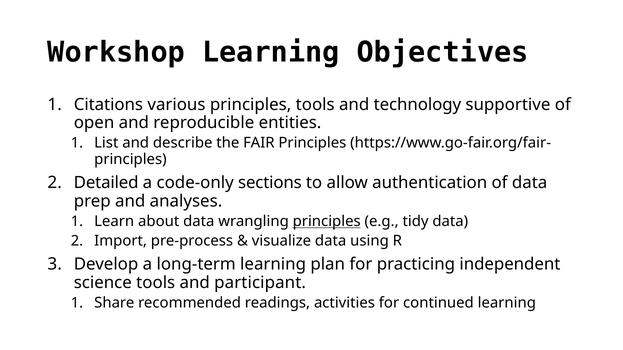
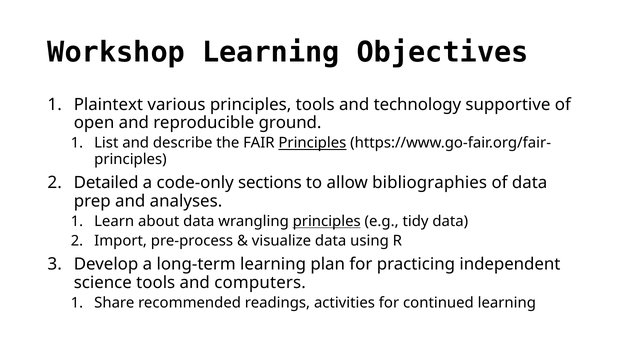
Citations: Citations -> Plaintext
entities: entities -> ground
Principles at (312, 143) underline: none -> present
authentication: authentication -> bibliographies
participant: participant -> computers
